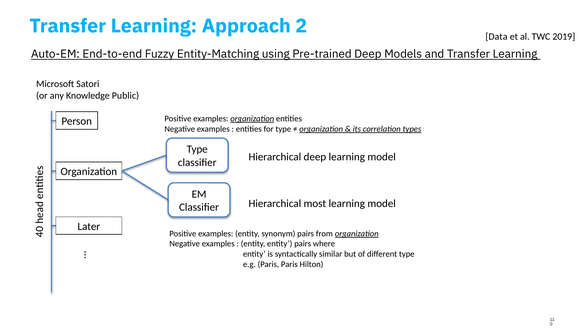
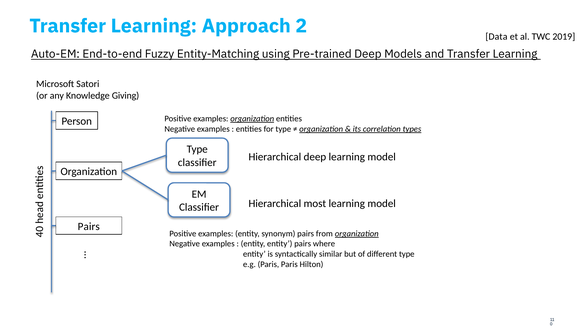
Public: Public -> Giving
Later at (89, 227): Later -> Pairs
